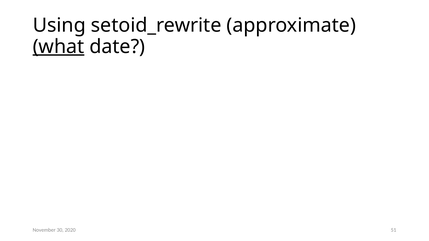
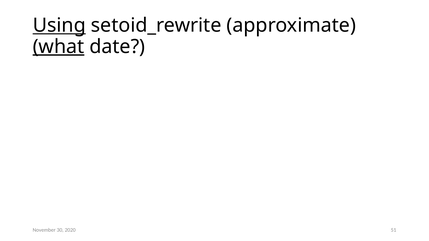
Using underline: none -> present
